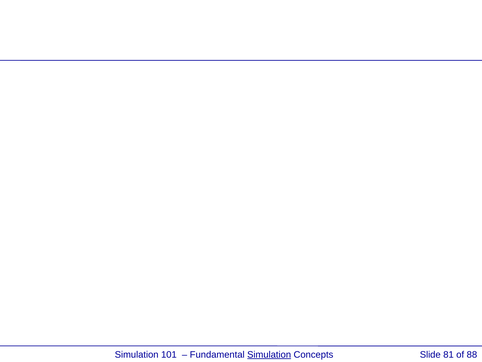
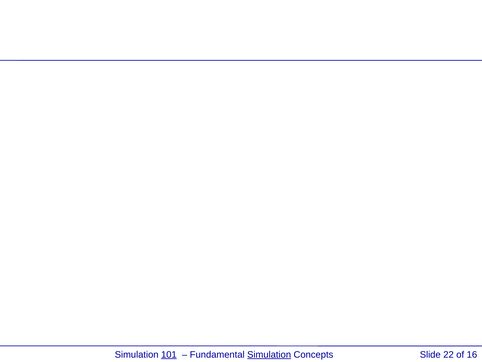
101 underline: none -> present
81: 81 -> 22
88: 88 -> 16
